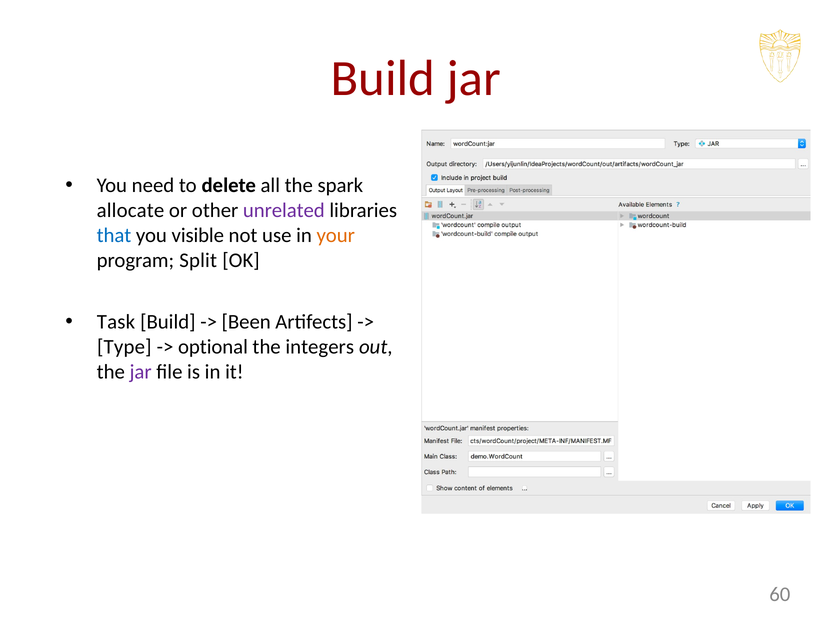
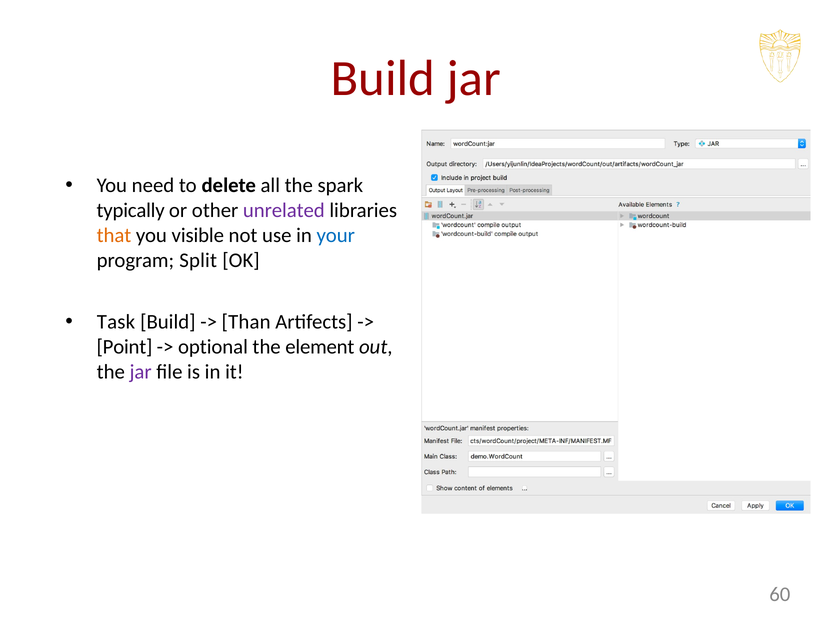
allocate: allocate -> typically
that colour: blue -> orange
your colour: orange -> blue
Been: Been -> Than
Type: Type -> Point
integers: integers -> element
